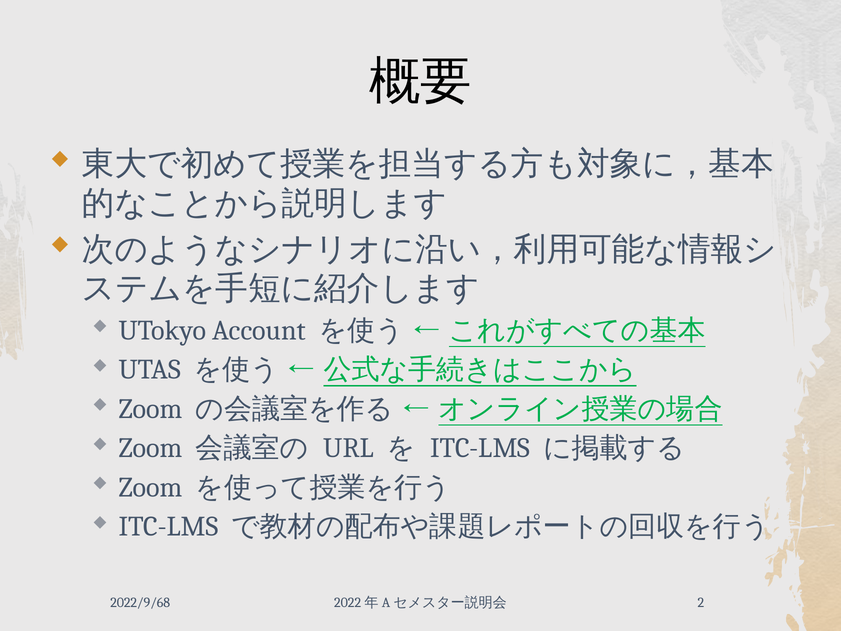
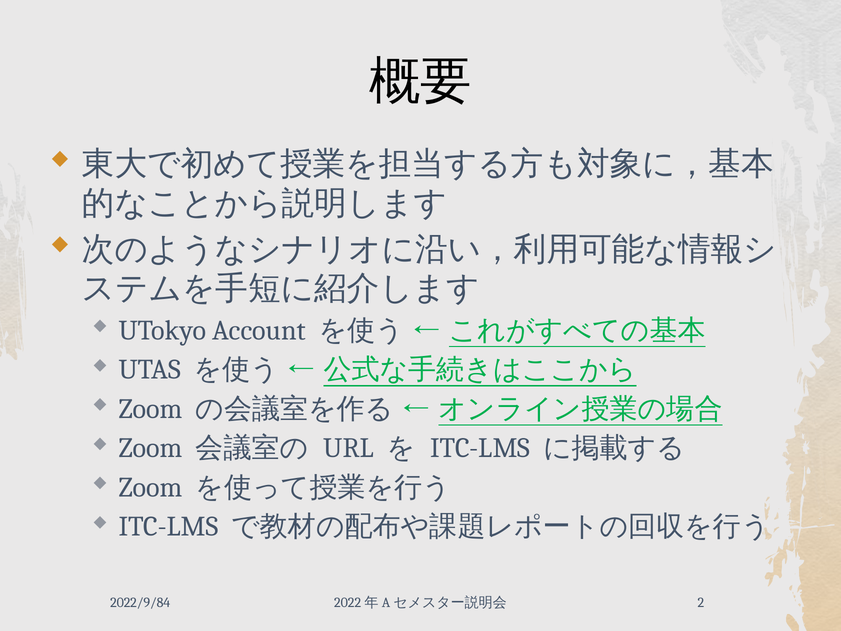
2022/9/68: 2022/9/68 -> 2022/9/84
